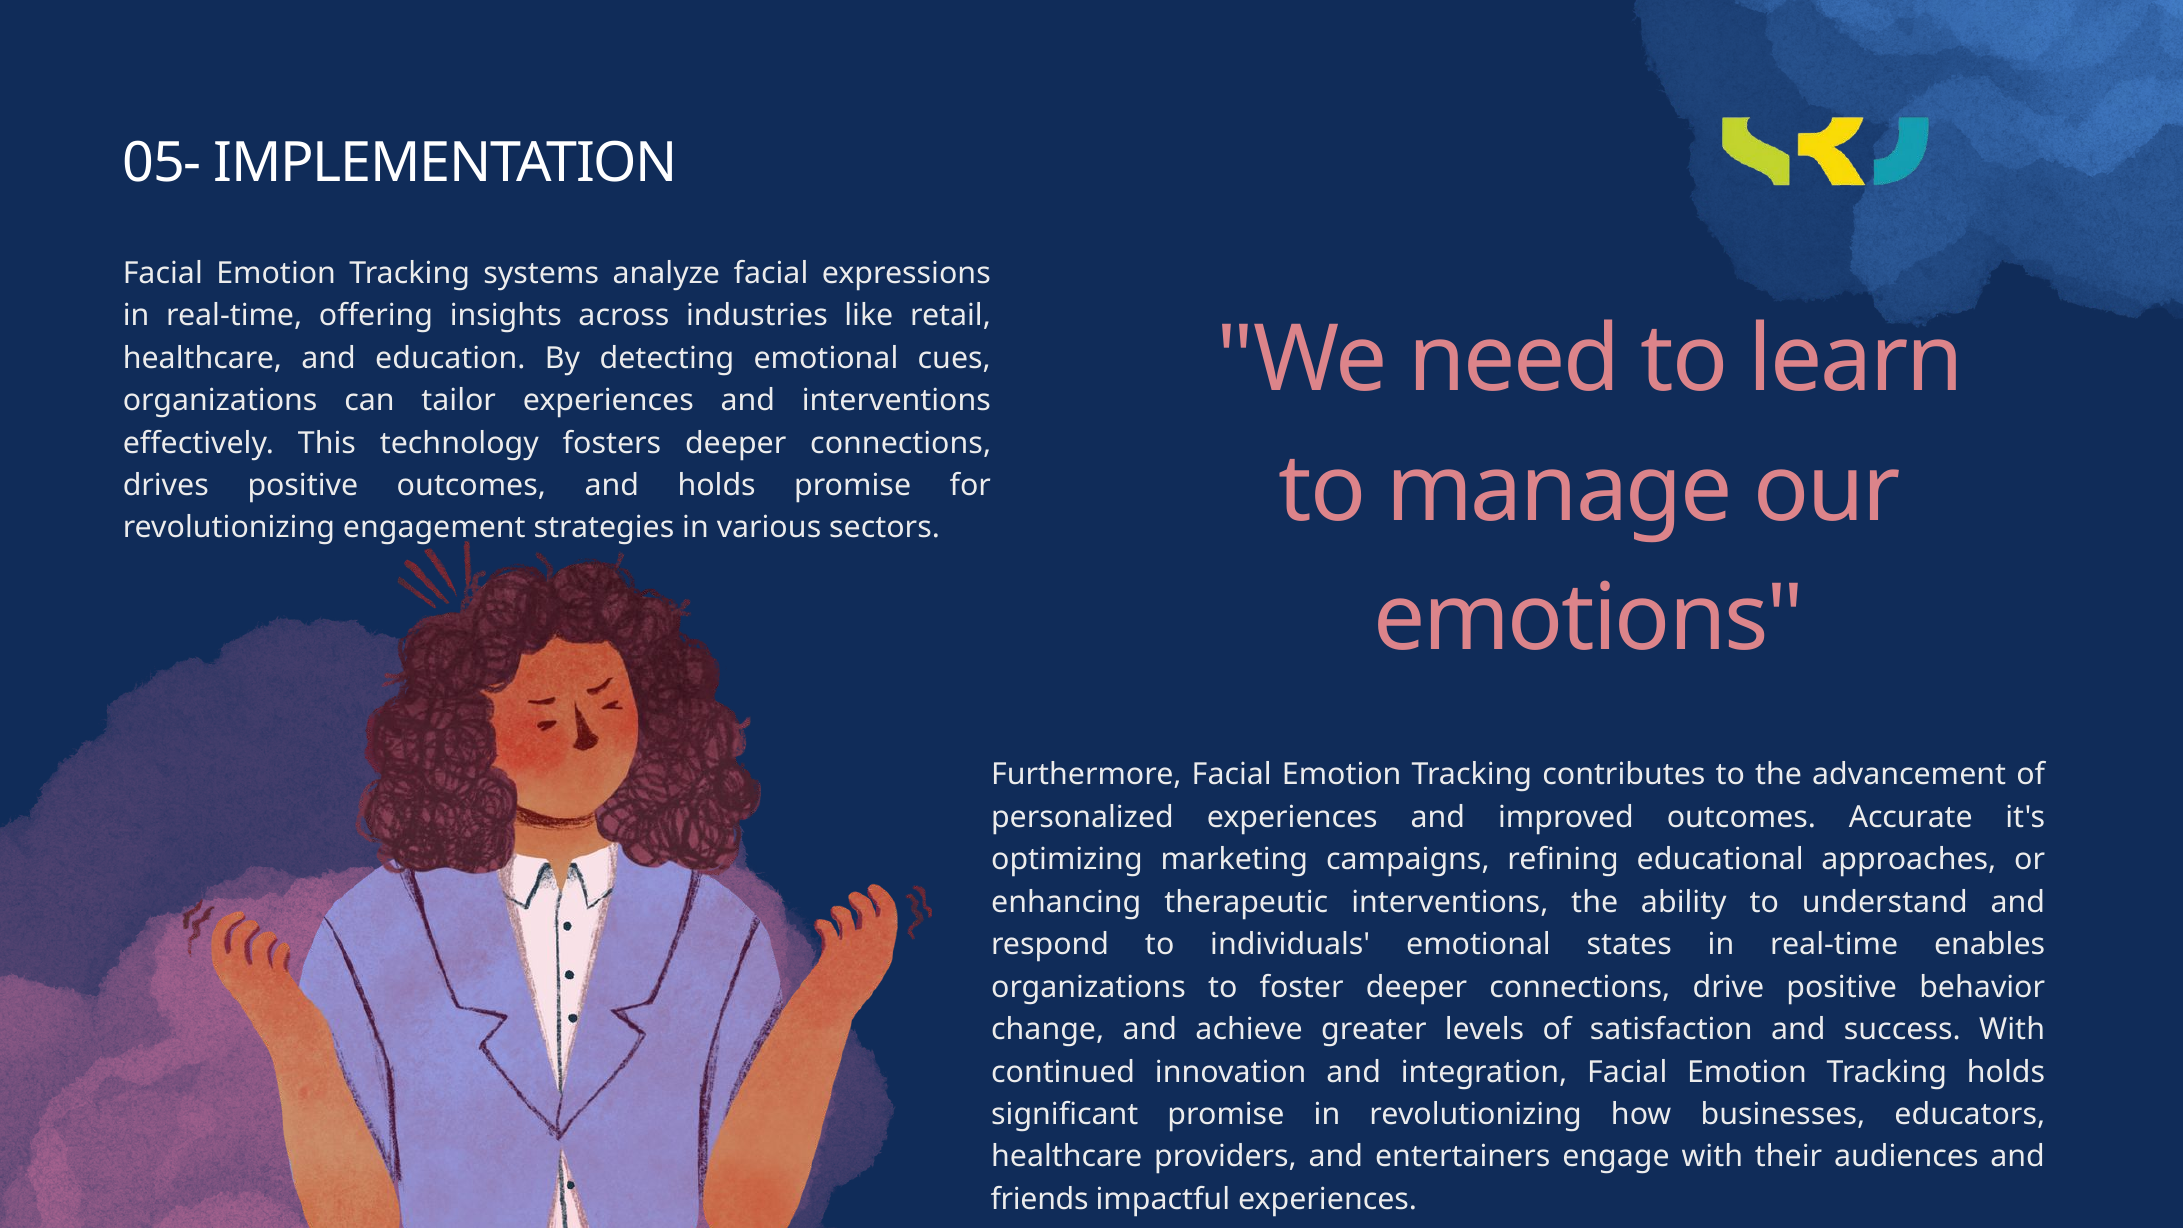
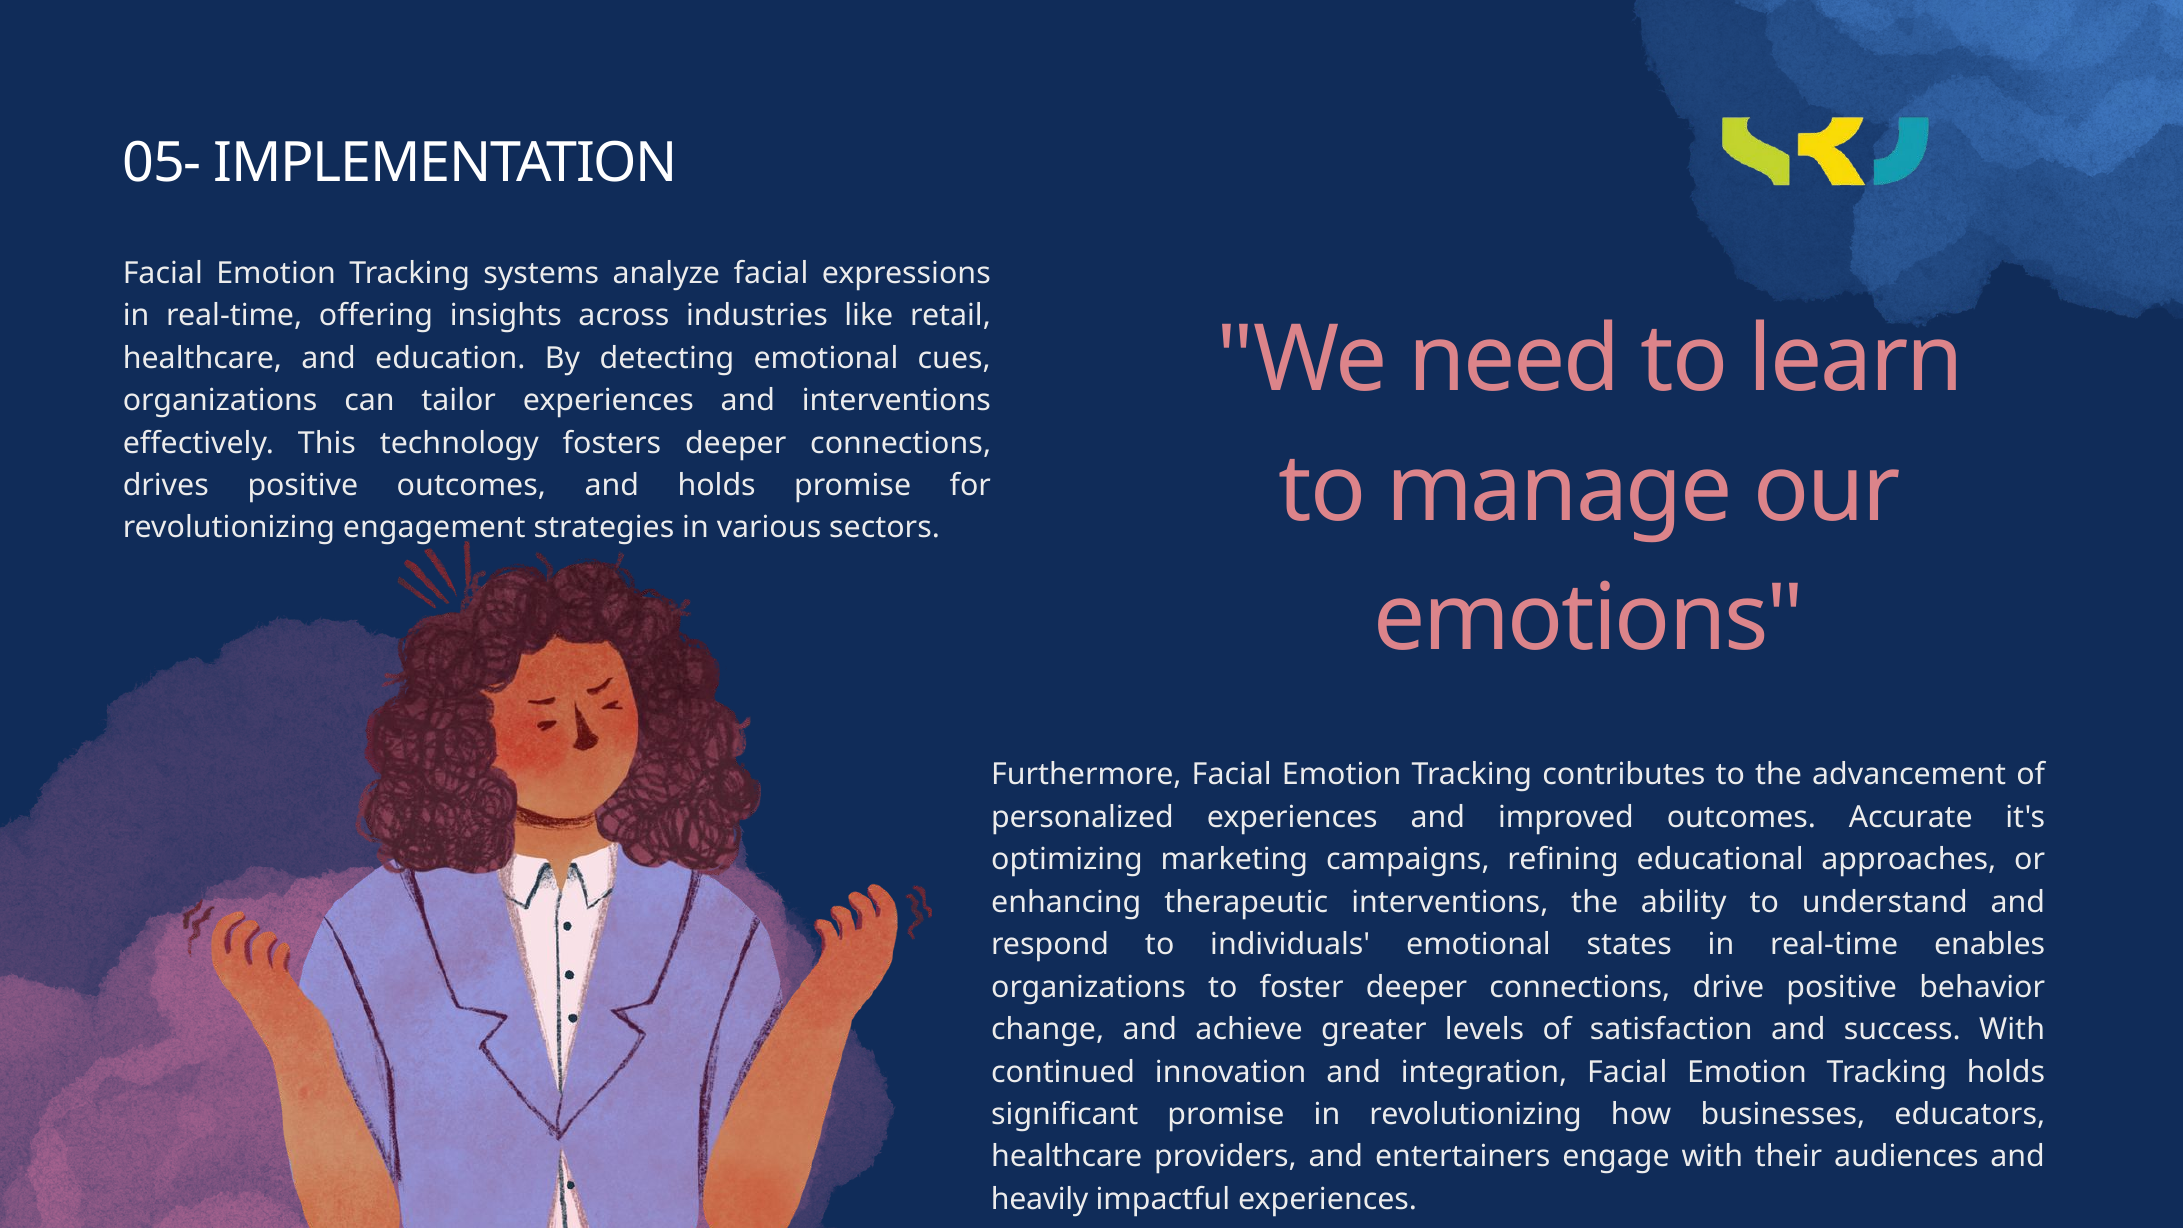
friends: friends -> heavily
